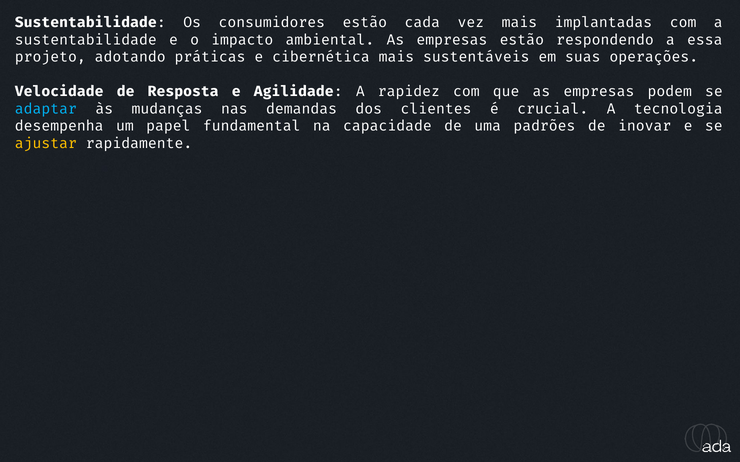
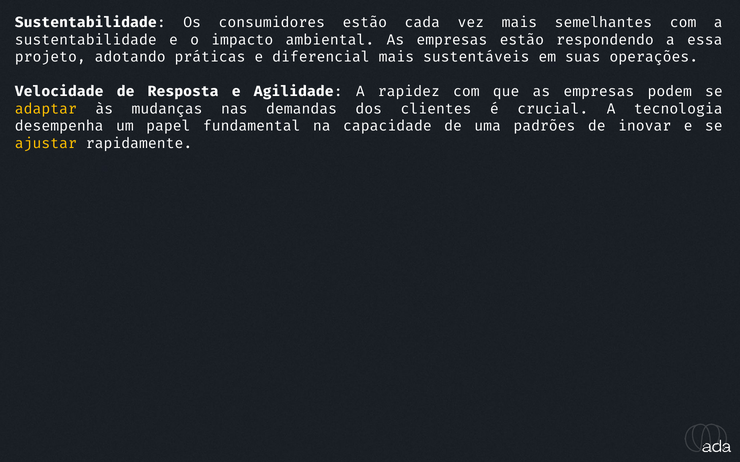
implantadas: implantadas -> semelhantes
cibernética: cibernética -> diferencial
adaptar colour: light blue -> yellow
